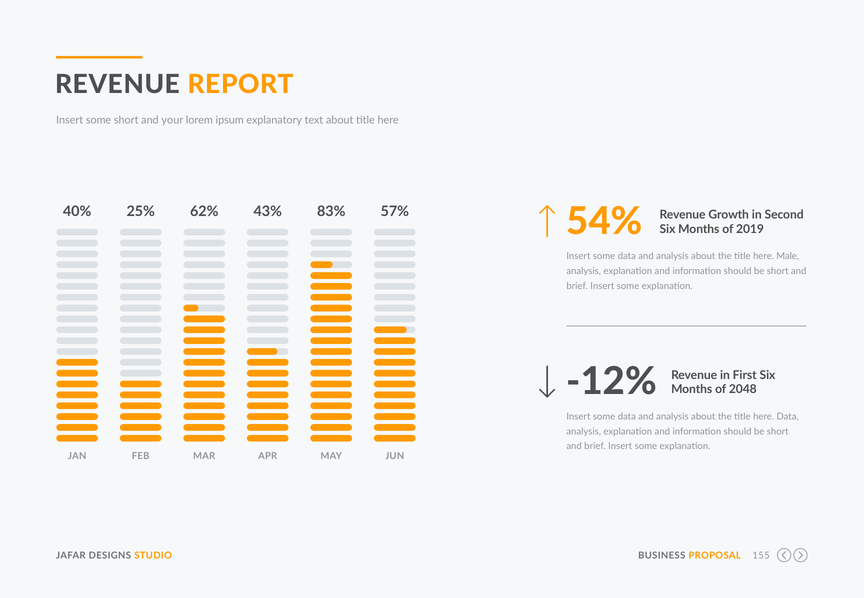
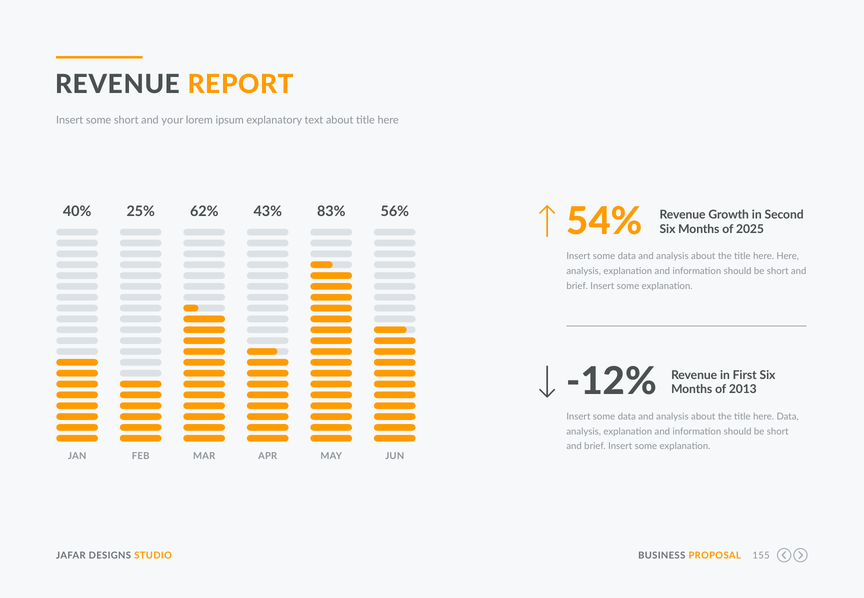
57%: 57% -> 56%
2019: 2019 -> 2025
here Male: Male -> Here
2048: 2048 -> 2013
